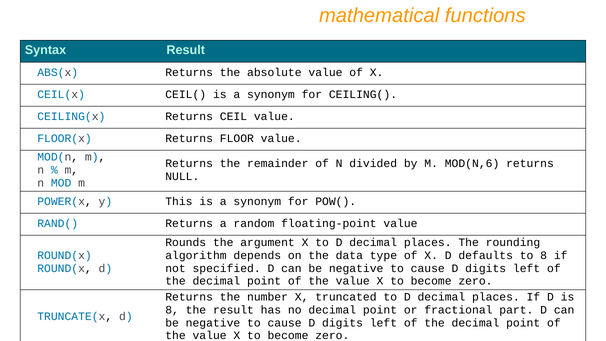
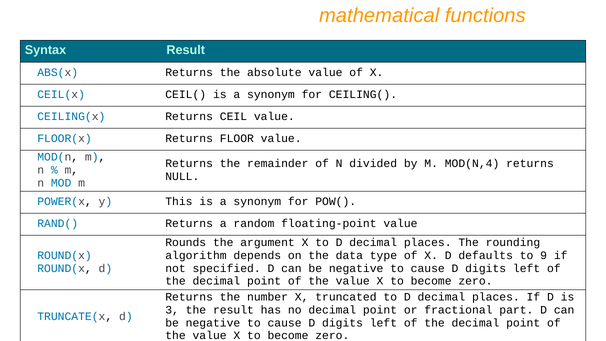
MOD(N,6: MOD(N,6 -> MOD(N,4
to 8: 8 -> 9
8 at (172, 310): 8 -> 3
